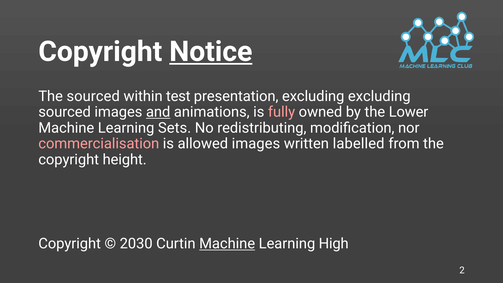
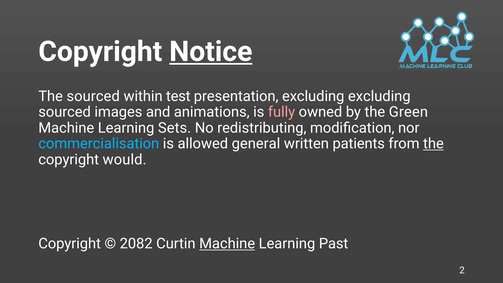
and underline: present -> none
Lower: Lower -> Green
commercialisation colour: pink -> light blue
allowed images: images -> general
labelled: labelled -> patients
the at (433, 144) underline: none -> present
height: height -> would
2030: 2030 -> 2082
High: High -> Past
